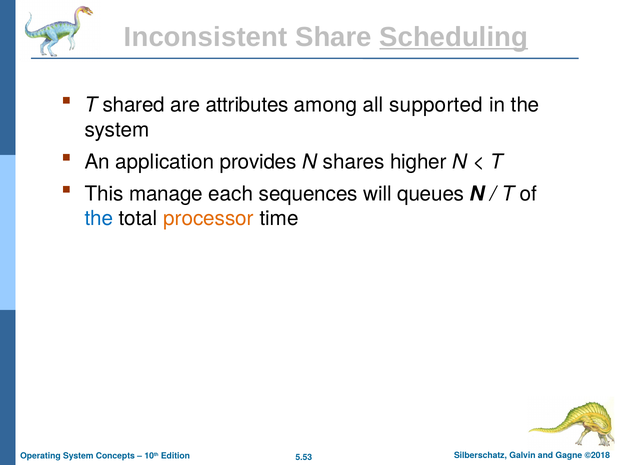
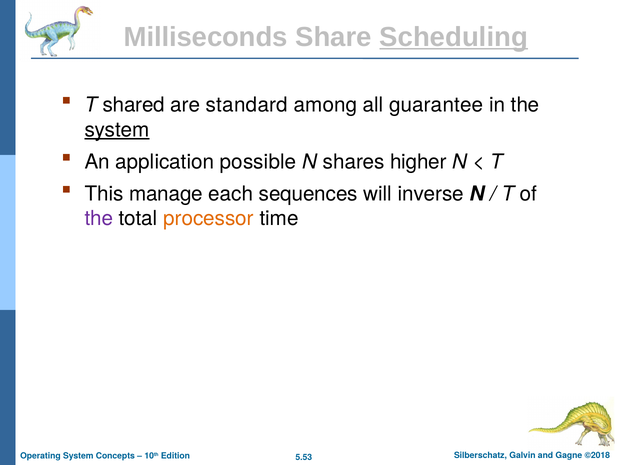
Inconsistent: Inconsistent -> Milliseconds
attributes: attributes -> standard
supported: supported -> guarantee
system at (117, 130) underline: none -> present
provides: provides -> possible
queues: queues -> inverse
the at (99, 219) colour: blue -> purple
